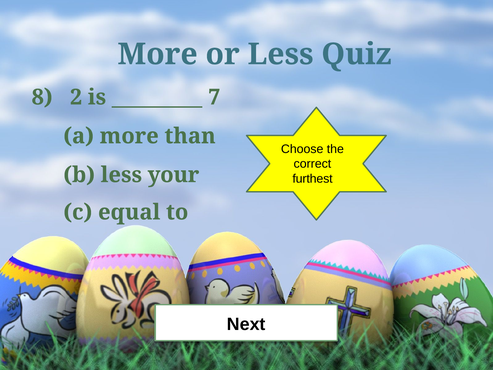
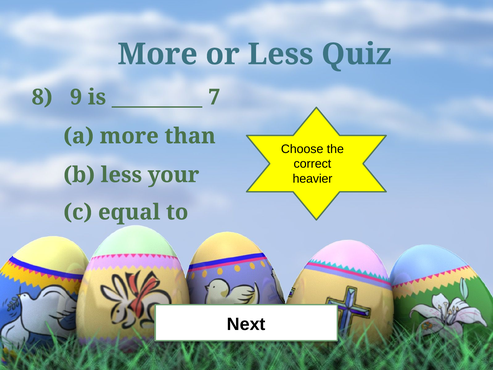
2: 2 -> 9
furthest: furthest -> heavier
